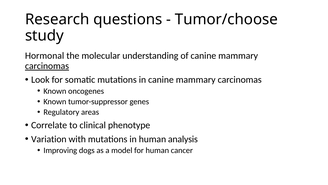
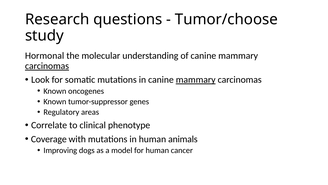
mammary at (196, 80) underline: none -> present
Variation: Variation -> Coverage
analysis: analysis -> animals
